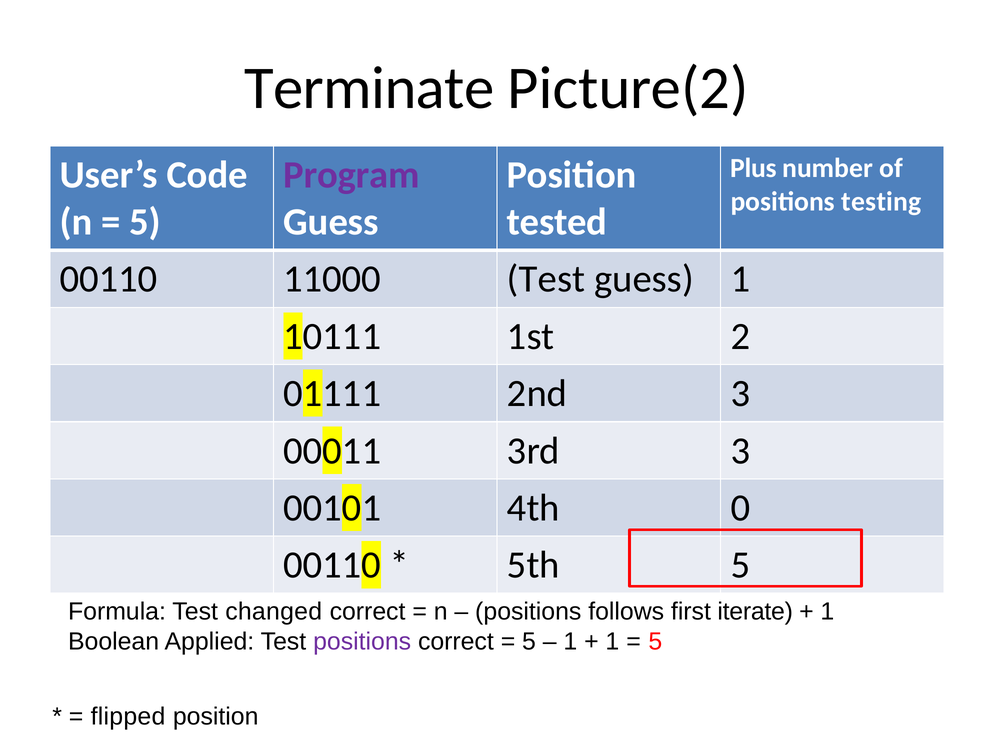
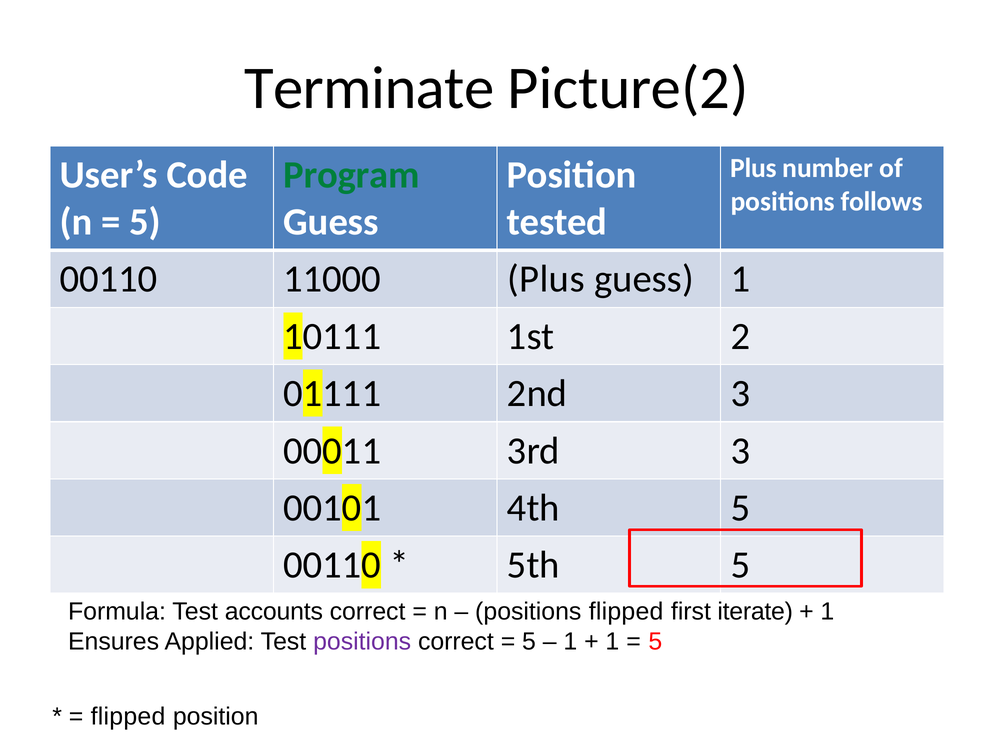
Program colour: purple -> green
testing: testing -> follows
11000 Test: Test -> Plus
4th 0: 0 -> 5
changed: changed -> accounts
positions follows: follows -> flipped
Boolean: Boolean -> Ensures
